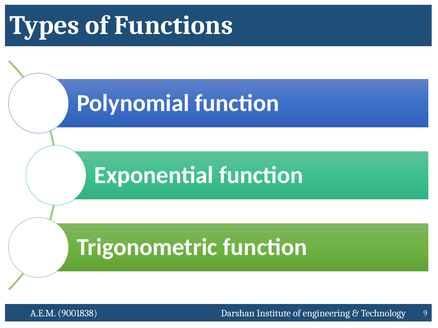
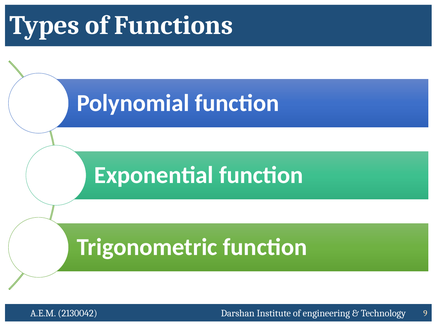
9001838: 9001838 -> 2130042
